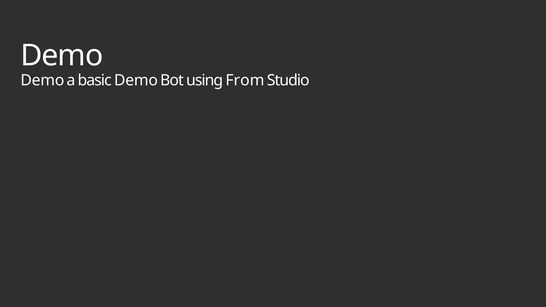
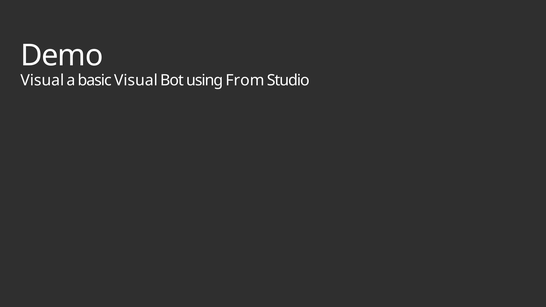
Demo at (42, 80): Demo -> Visual
basic Demo: Demo -> Visual
